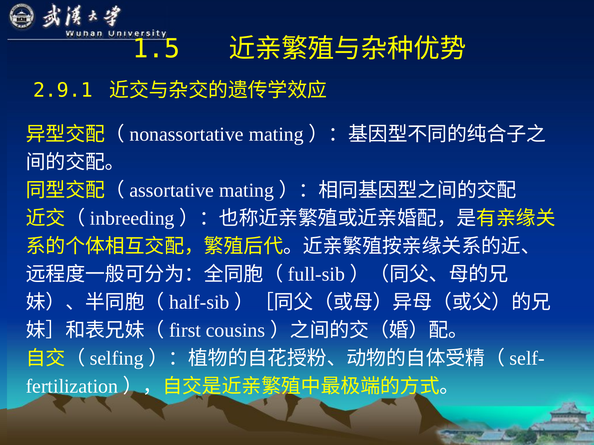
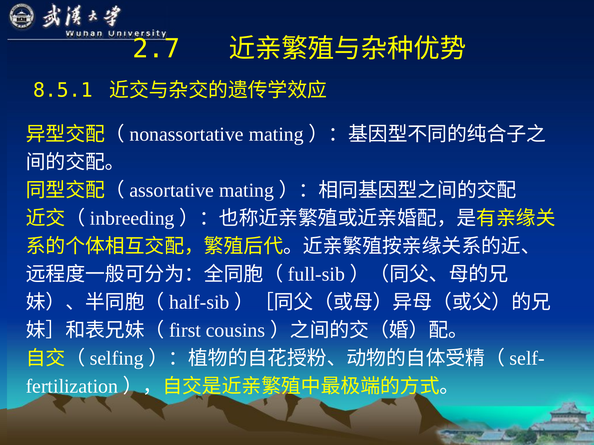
1.5: 1.5 -> 2.7
2.9.1: 2.9.1 -> 8.5.1
